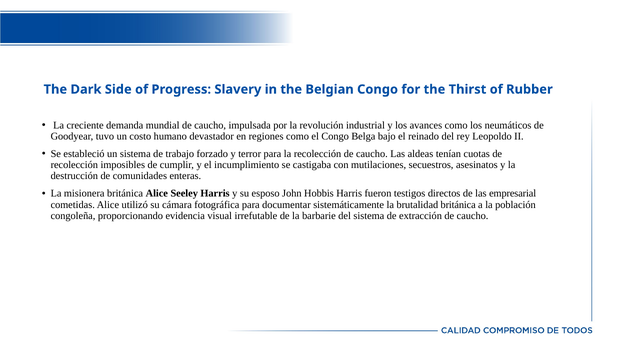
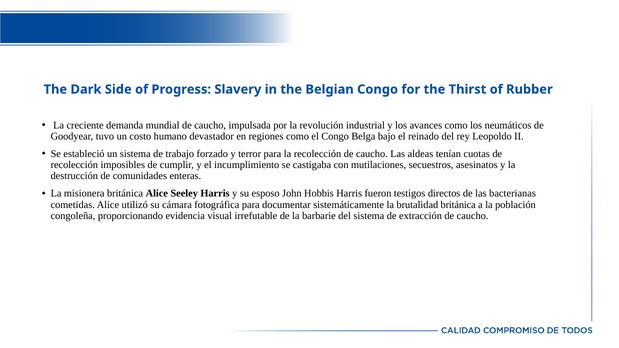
empresarial: empresarial -> bacterianas
